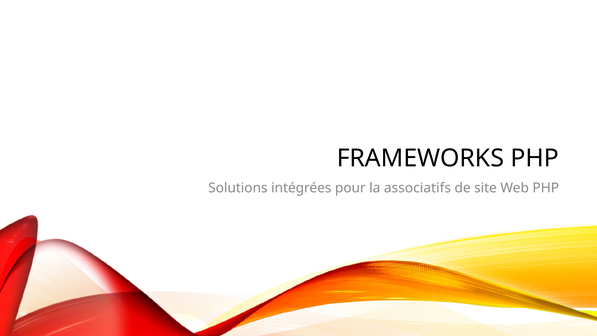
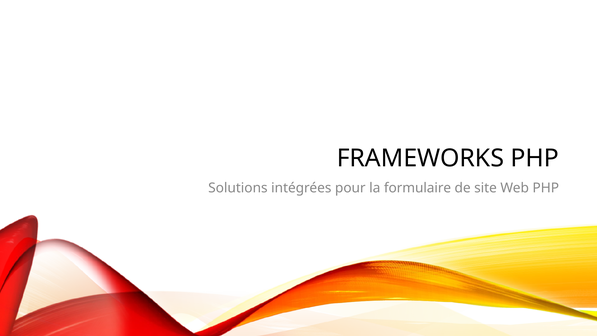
associatifs: associatifs -> formulaire
